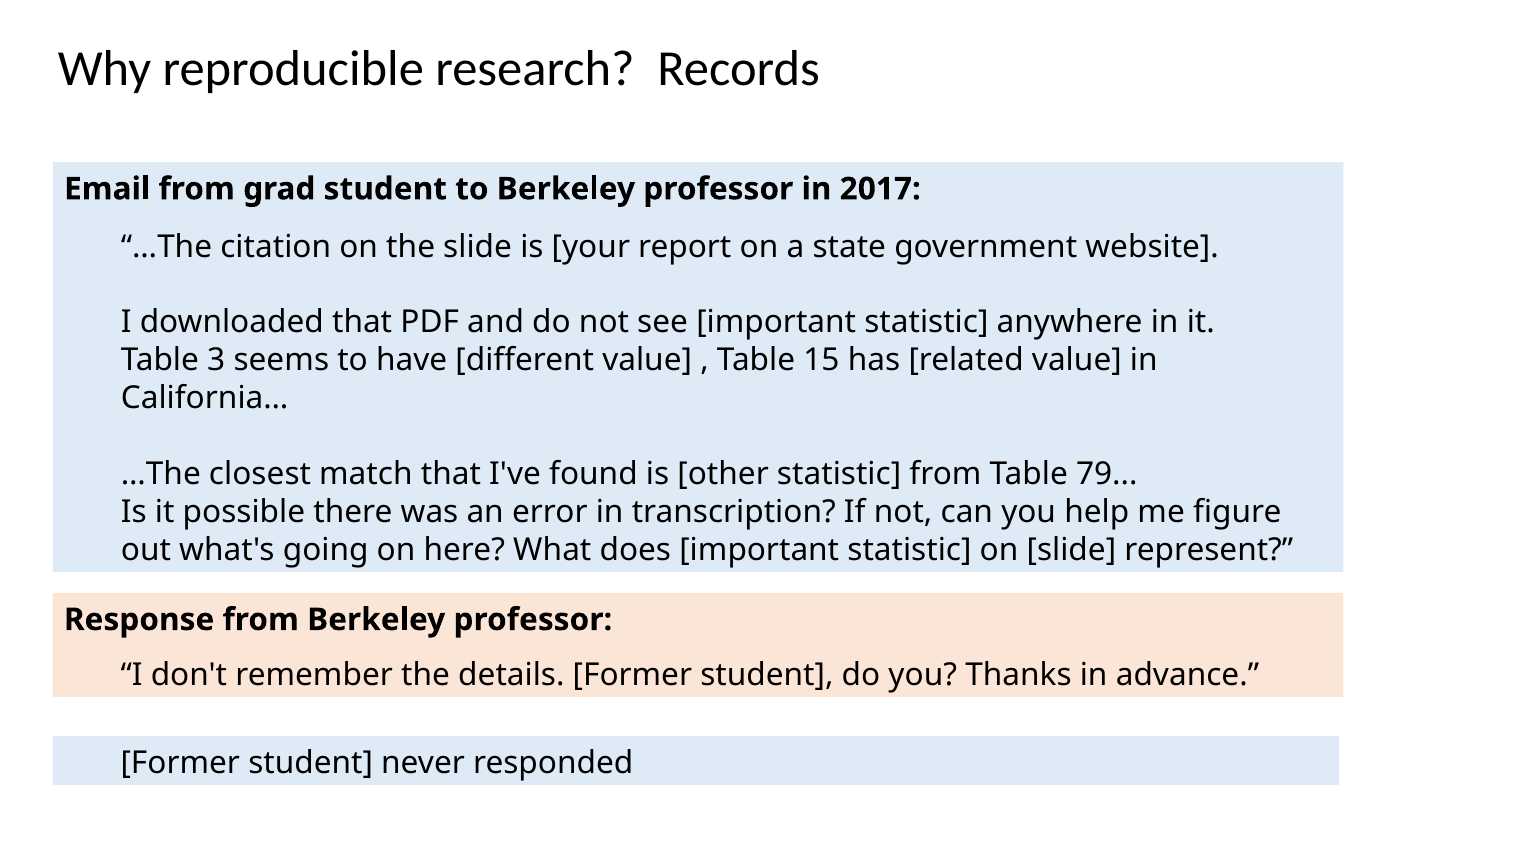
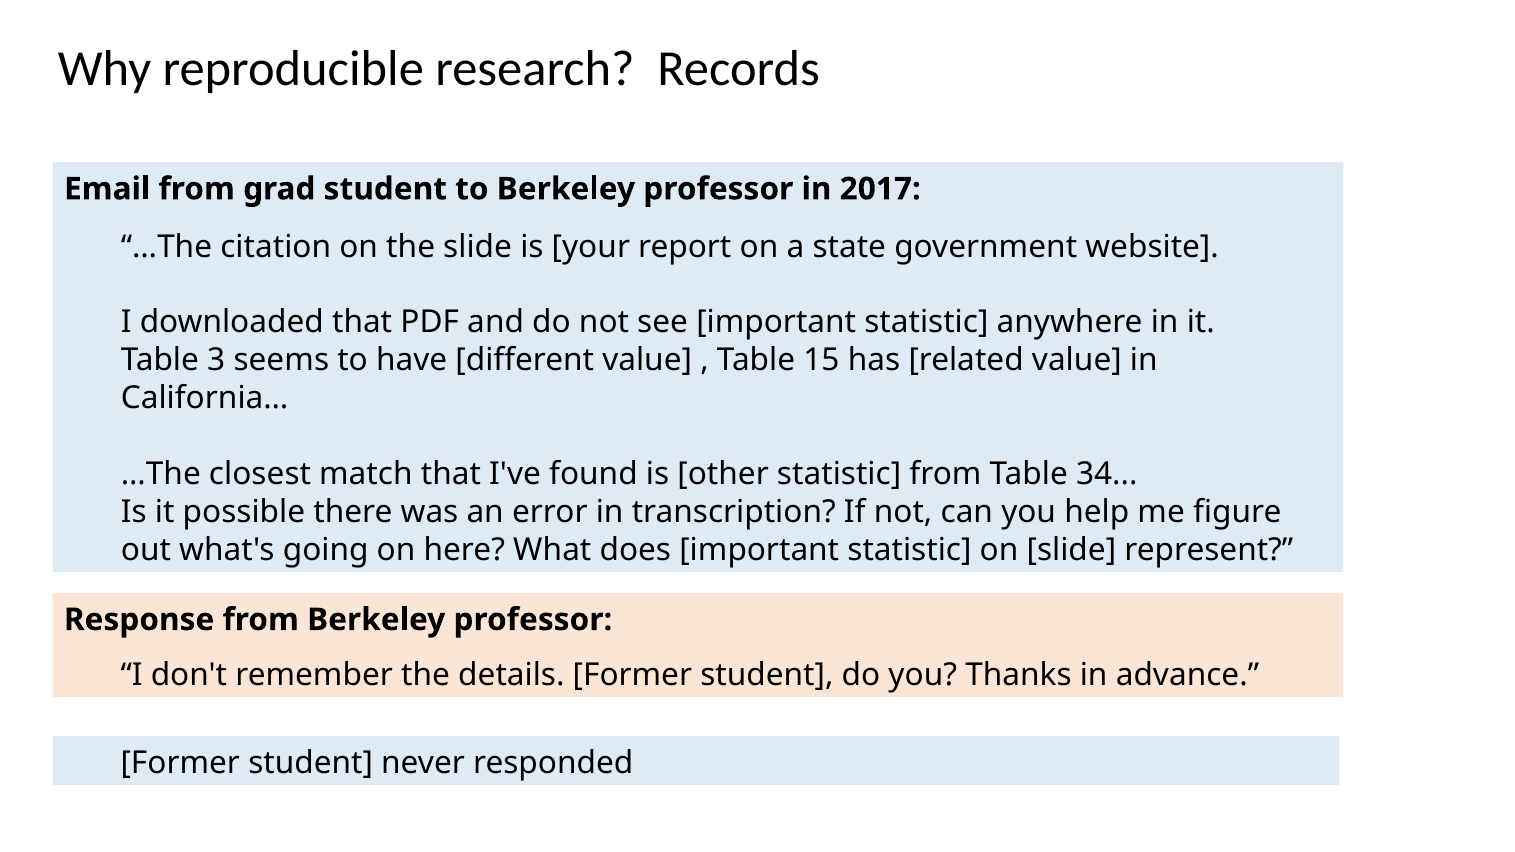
79: 79 -> 34
